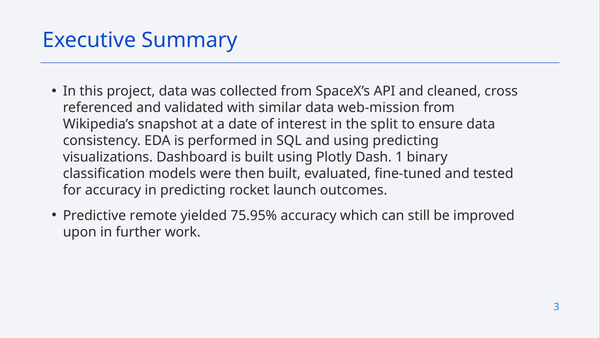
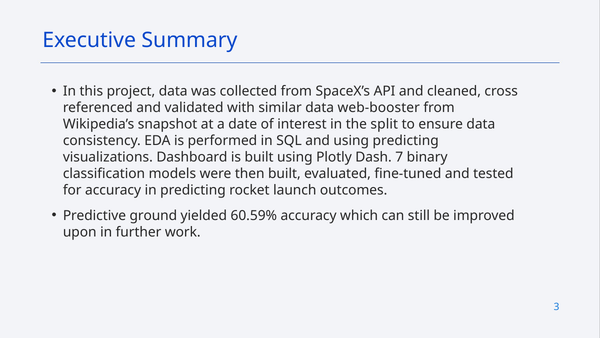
web-mission: web-mission -> web-booster
1: 1 -> 7
remote: remote -> ground
75.95%: 75.95% -> 60.59%
